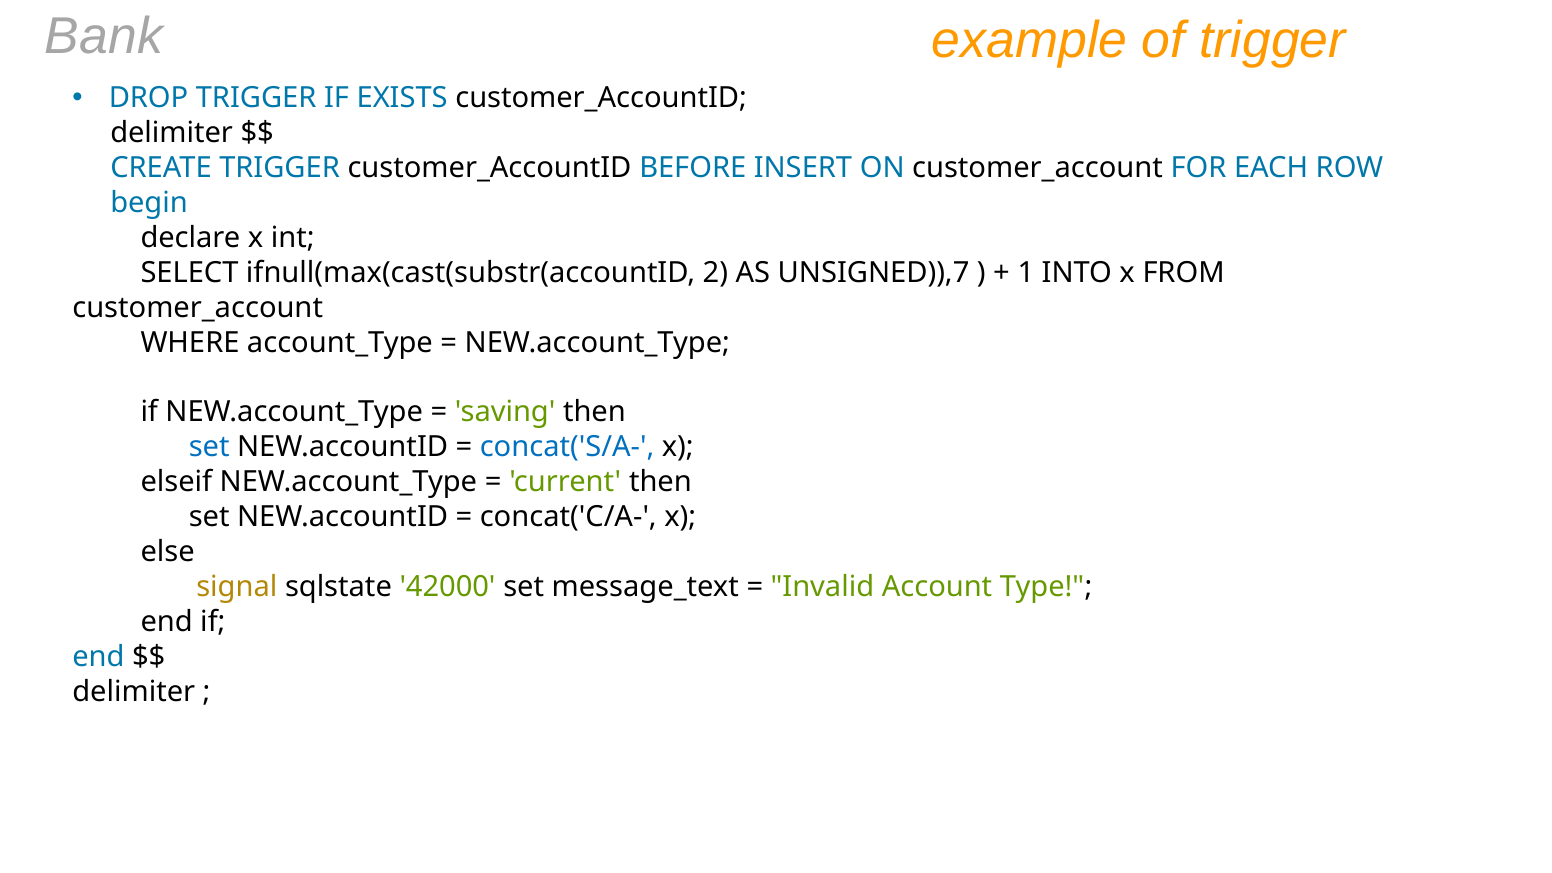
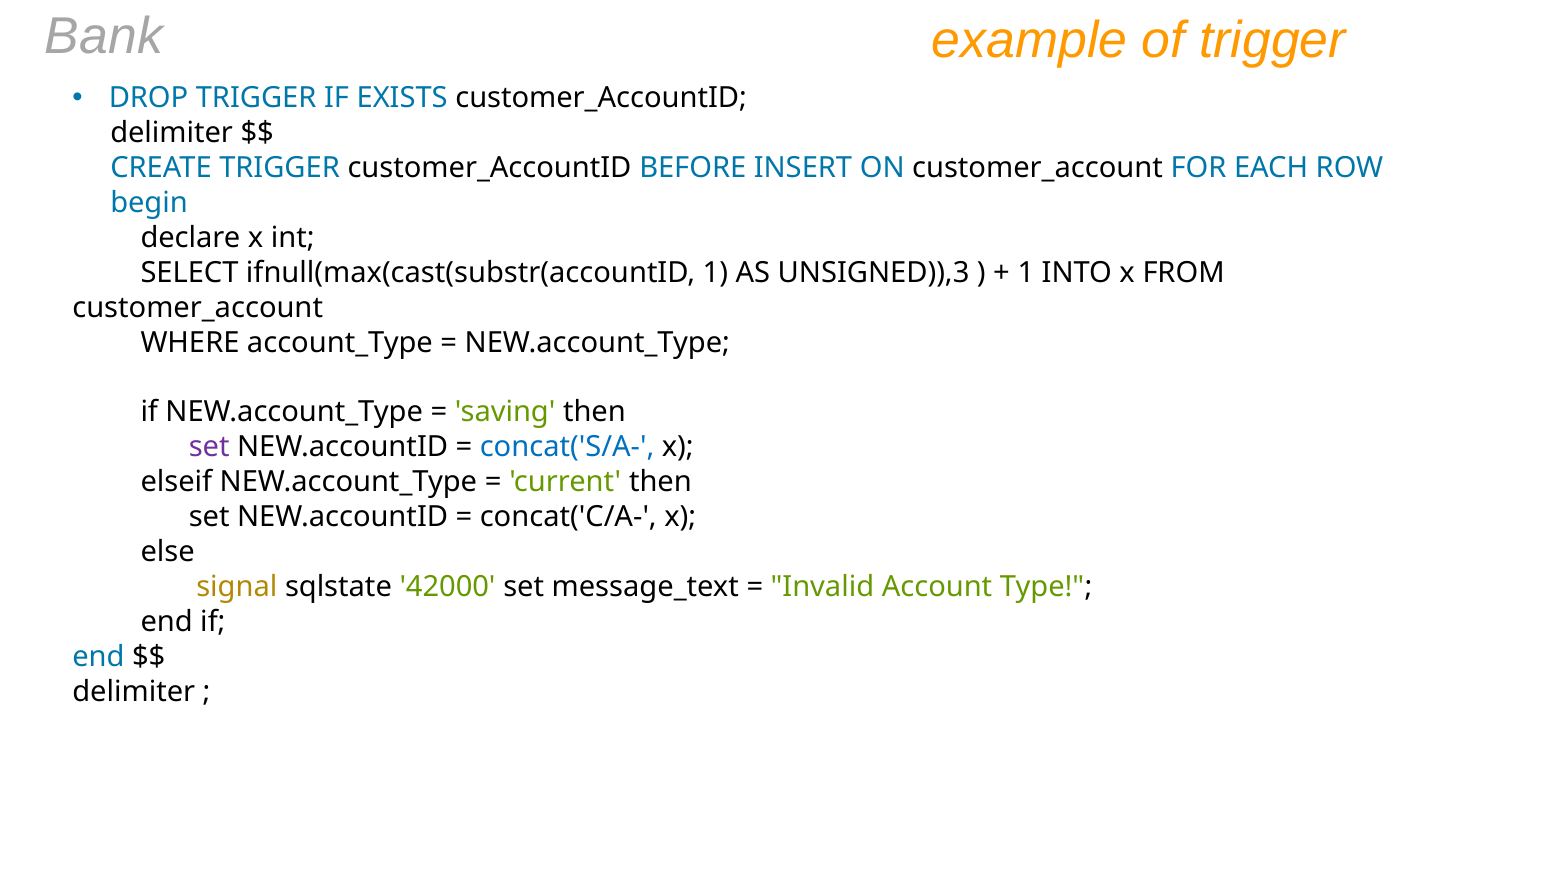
ifnull(max(cast(substr(accountID 2: 2 -> 1
UNSIGNED)),7: UNSIGNED)),7 -> UNSIGNED)),3
set at (209, 447) colour: blue -> purple
